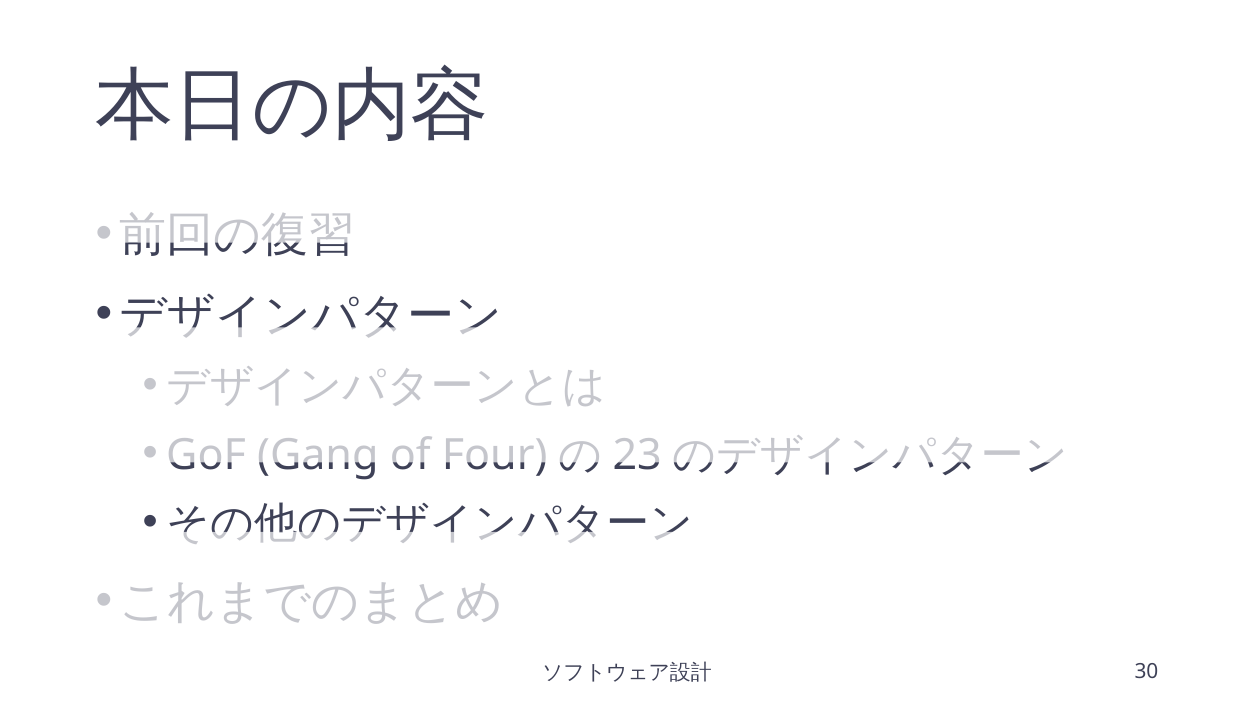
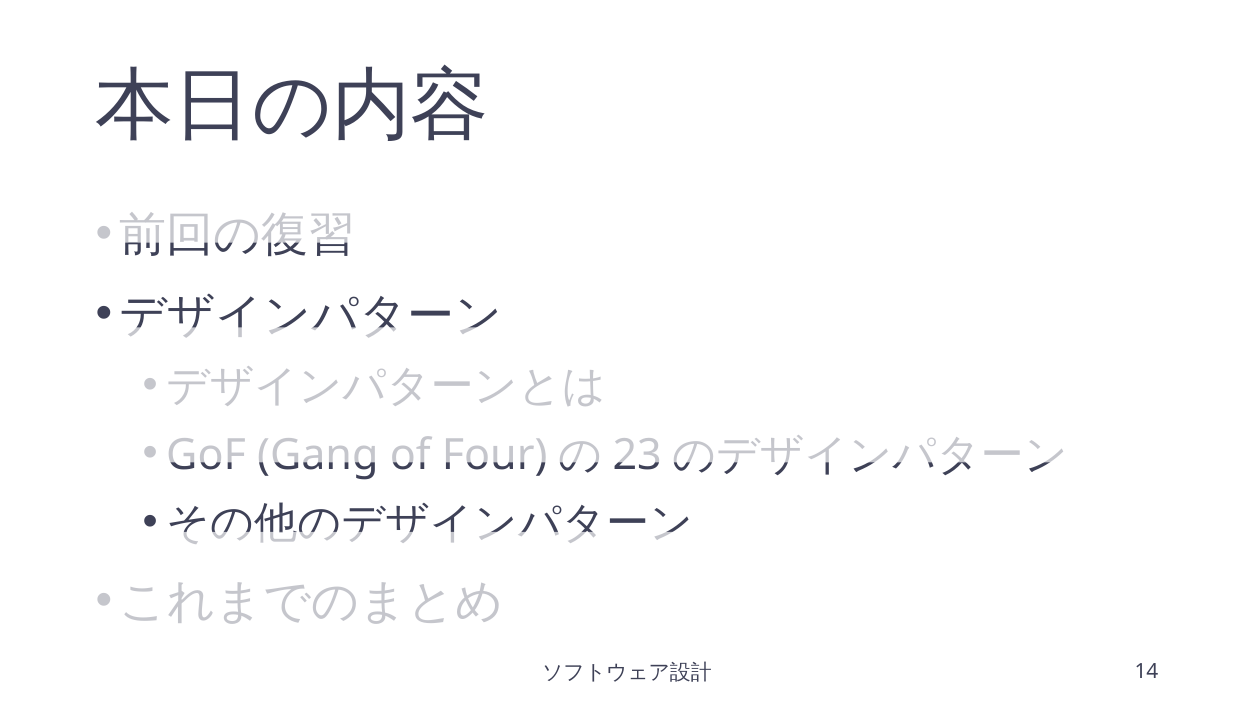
30: 30 -> 14
